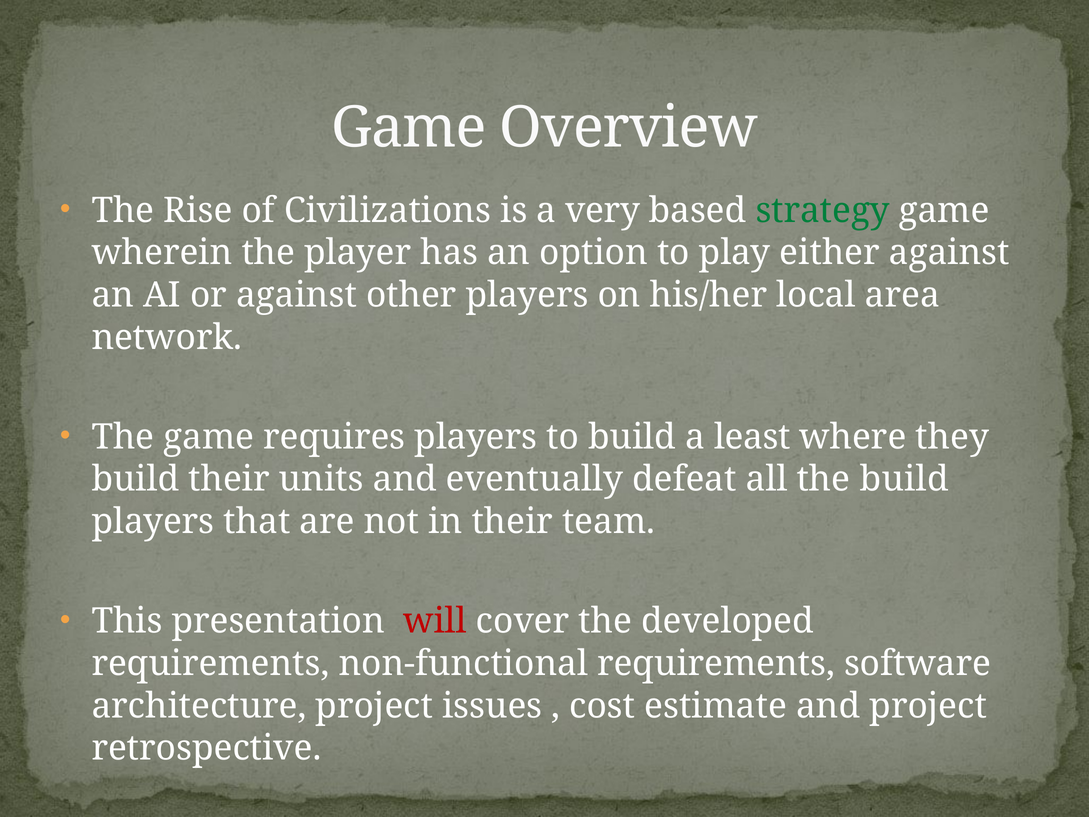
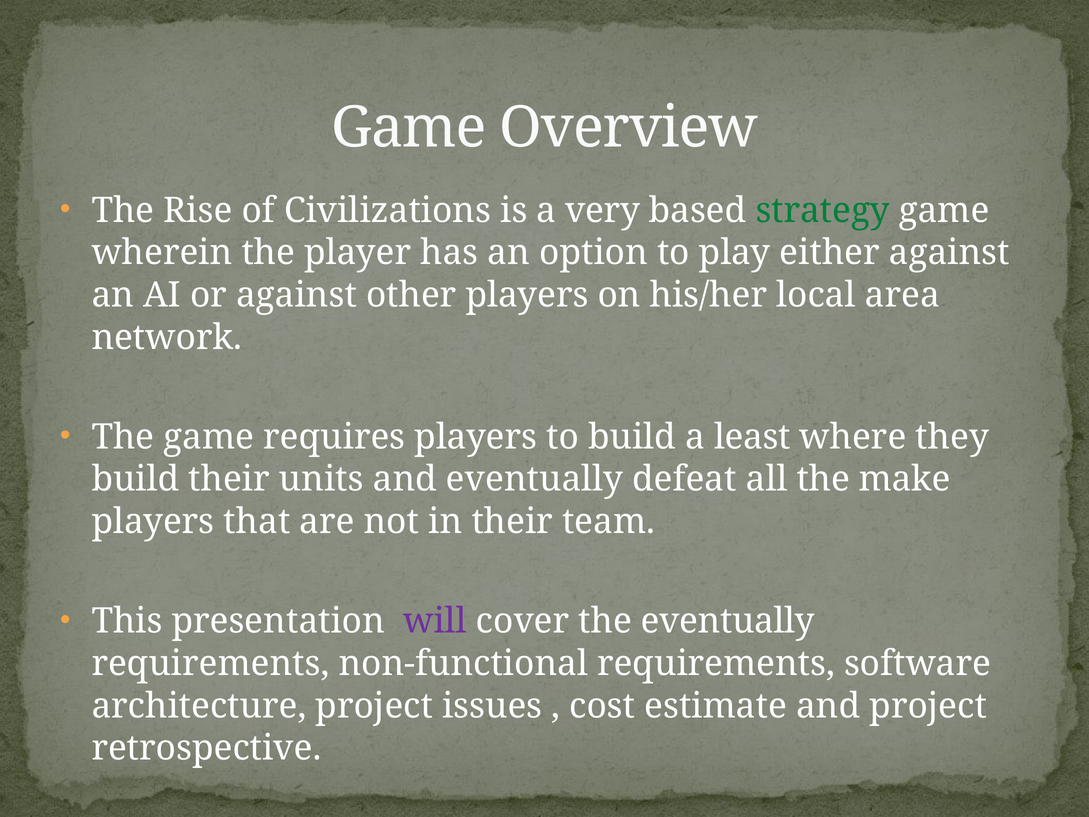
the build: build -> make
will colour: red -> purple
the developed: developed -> eventually
